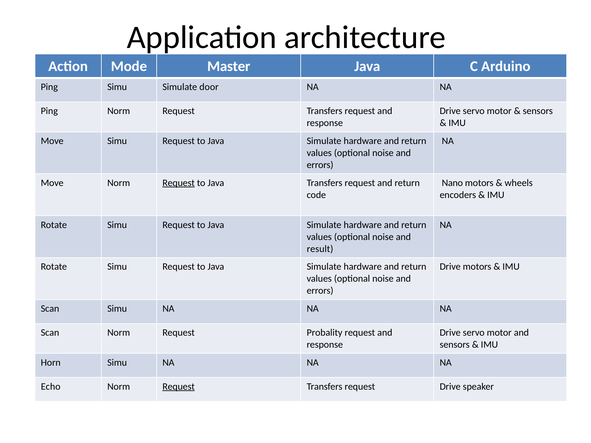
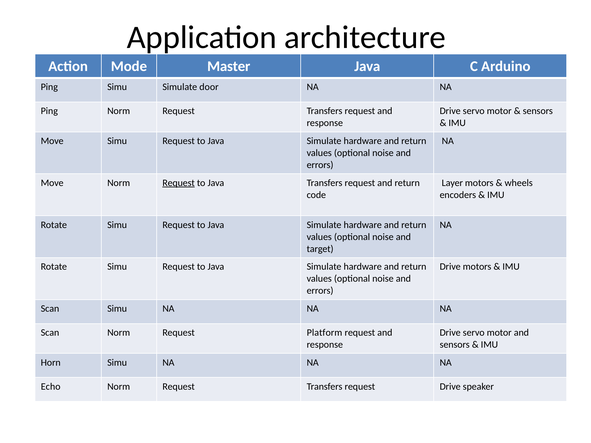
Nano: Nano -> Layer
result: result -> target
Probality: Probality -> Platform
Request at (179, 387) underline: present -> none
